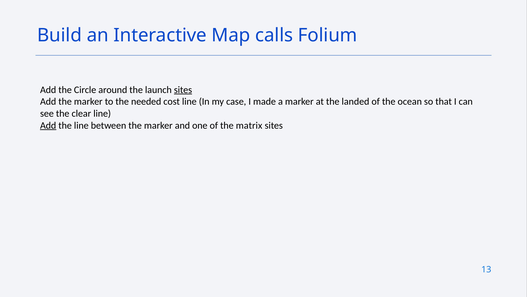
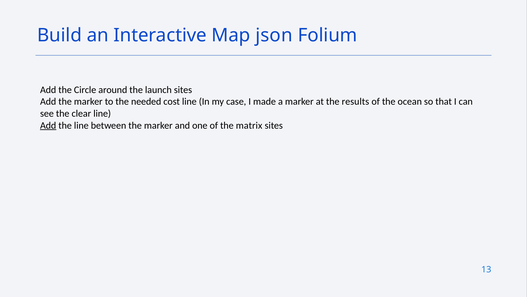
calls: calls -> json
sites at (183, 90) underline: present -> none
landed: landed -> results
